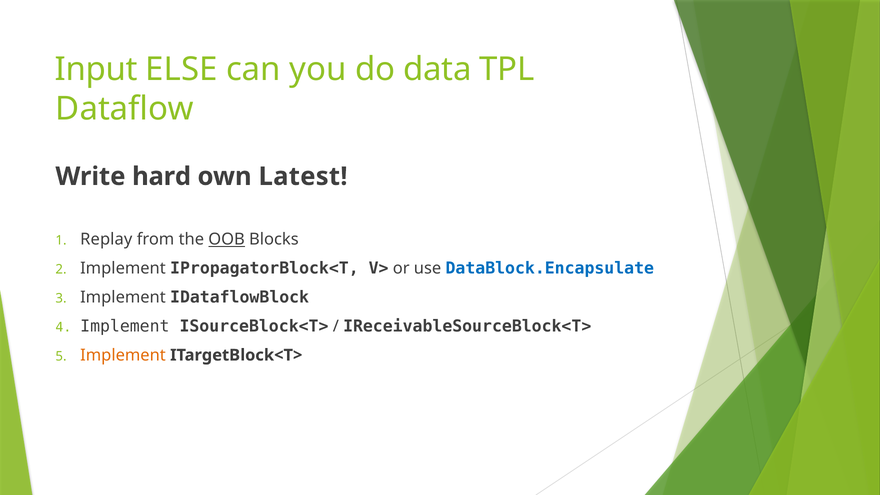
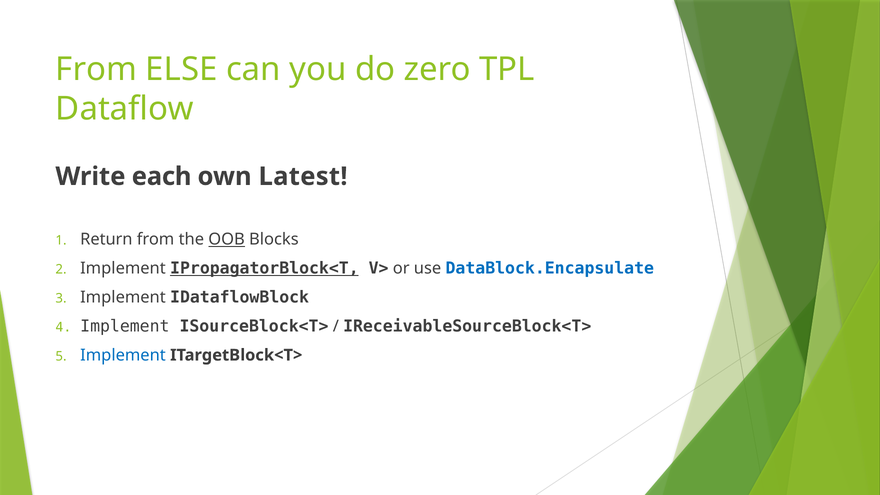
Input at (96, 69): Input -> From
data: data -> zero
hard: hard -> each
Replay: Replay -> Return
IPropagatorBlock<T underline: none -> present
Implement at (123, 355) colour: orange -> blue
